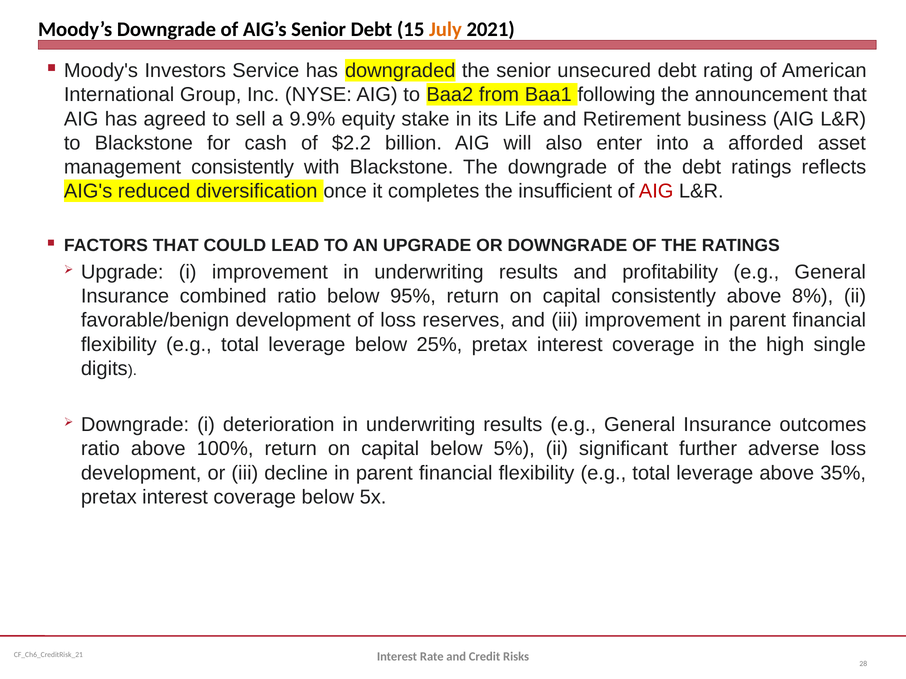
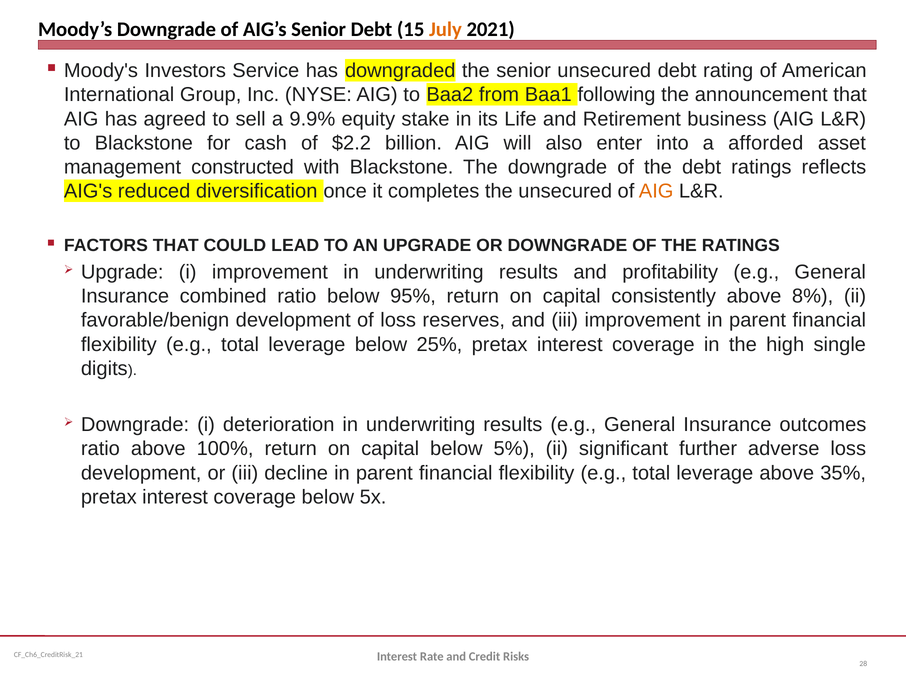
management consistently: consistently -> constructed
the insufficient: insufficient -> unsecured
AIG at (656, 191) colour: red -> orange
